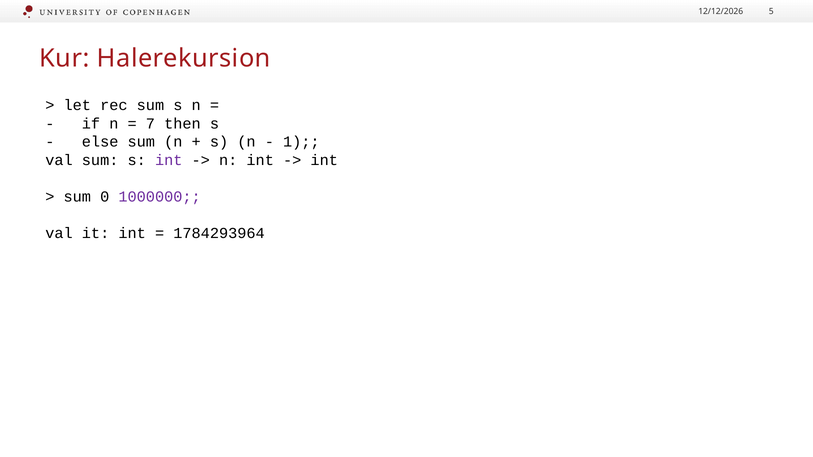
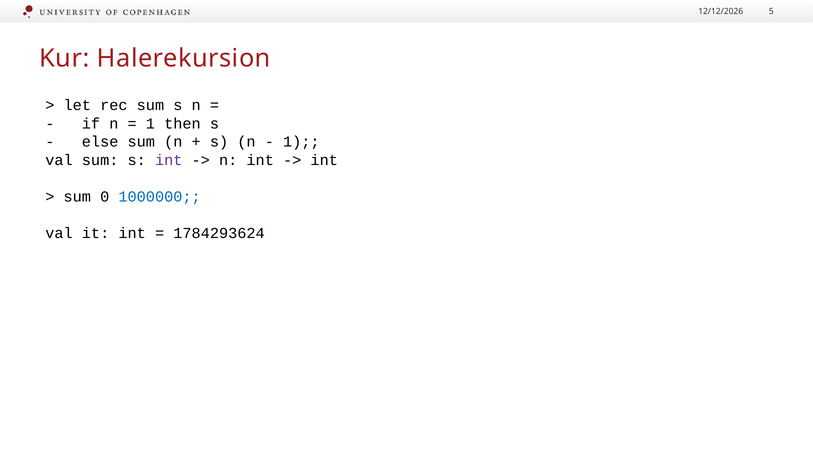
7 at (150, 124): 7 -> 1
1000000 colour: purple -> blue
1784293964: 1784293964 -> 1784293624
